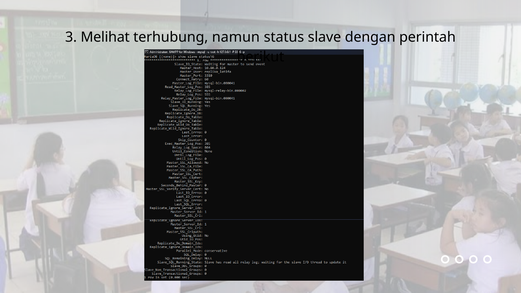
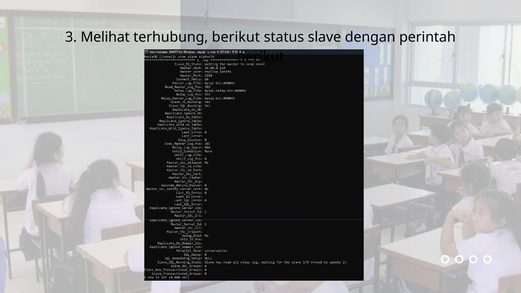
terhubung namun: namun -> berikut
